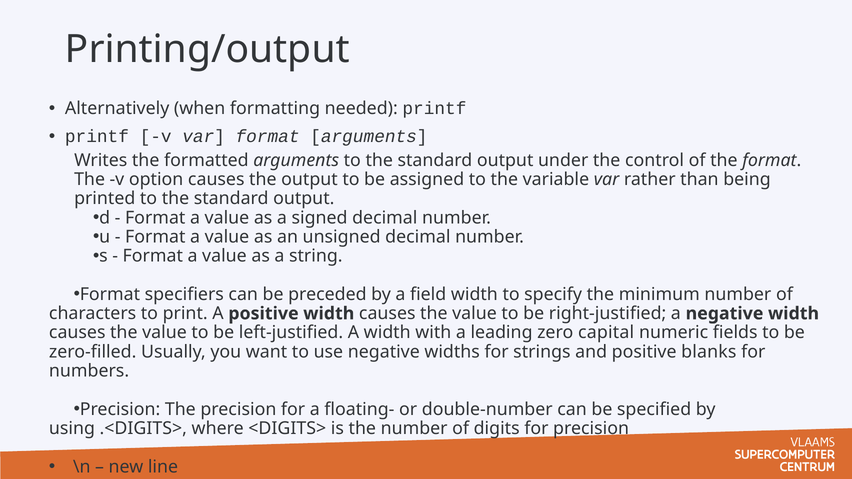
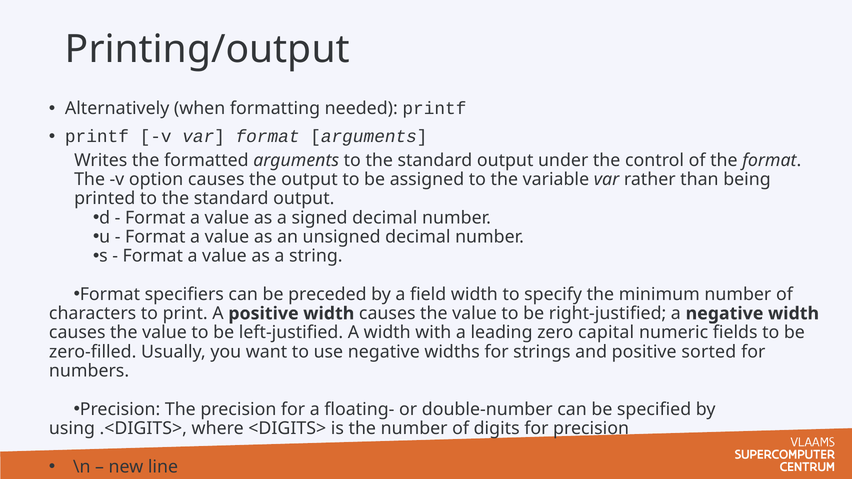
blanks: blanks -> sorted
